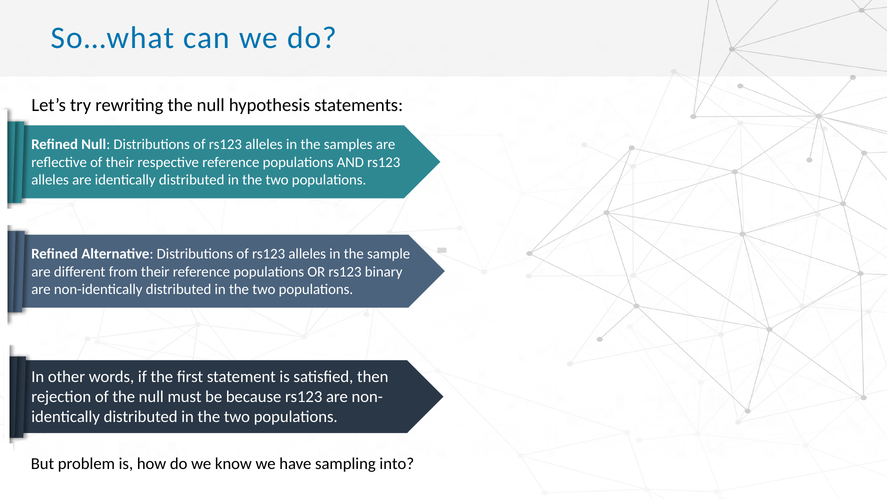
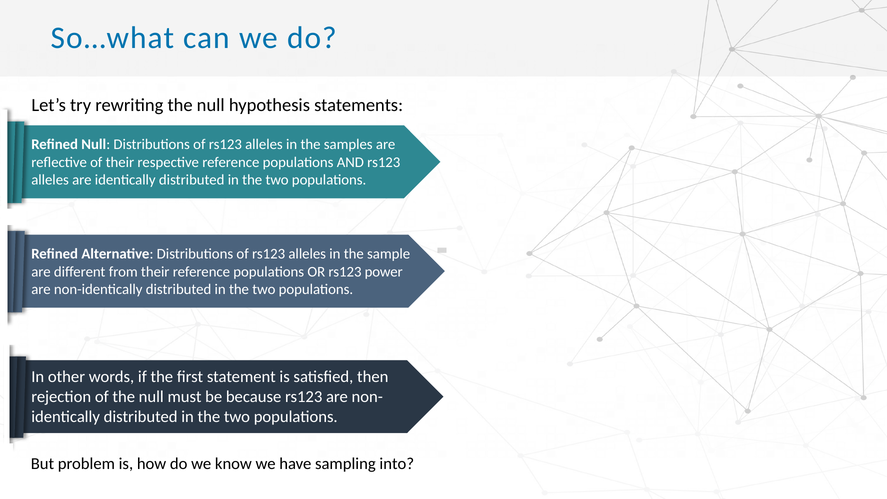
binary: binary -> power
